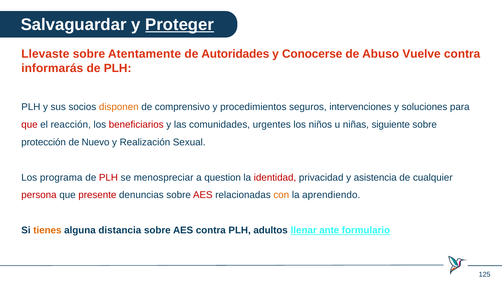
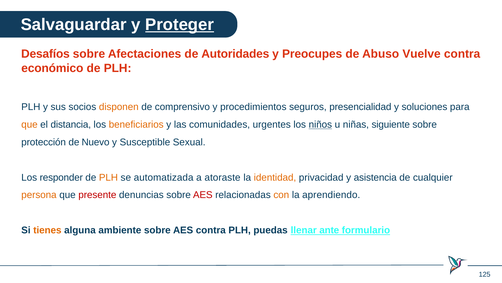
Llevaste: Llevaste -> Desafíos
Atentamente: Atentamente -> Afectaciones
Conocerse: Conocerse -> Preocupes
informarás: informarás -> económico
intervenciones: intervenciones -> presencialidad
que at (29, 124) colour: red -> orange
reacción: reacción -> distancia
beneficiarios colour: red -> orange
niños underline: none -> present
Realización: Realización -> Susceptible
programa: programa -> responder
PLH at (108, 177) colour: red -> orange
menospreciar: menospreciar -> automatizada
question: question -> atoraste
identidad colour: red -> orange
persona colour: red -> orange
distancia: distancia -> ambiente
adultos: adultos -> puedas
